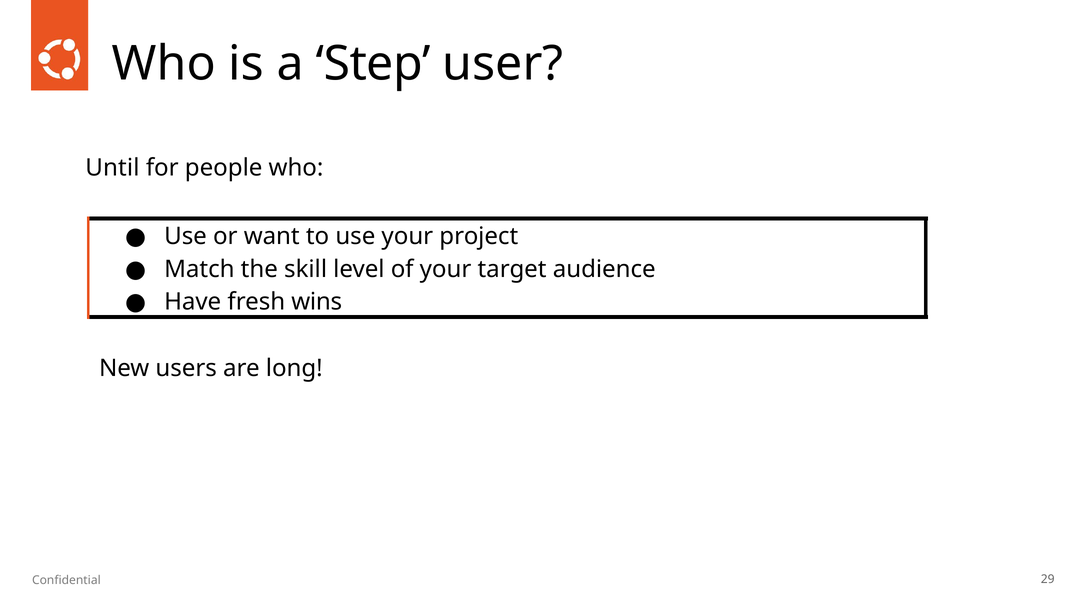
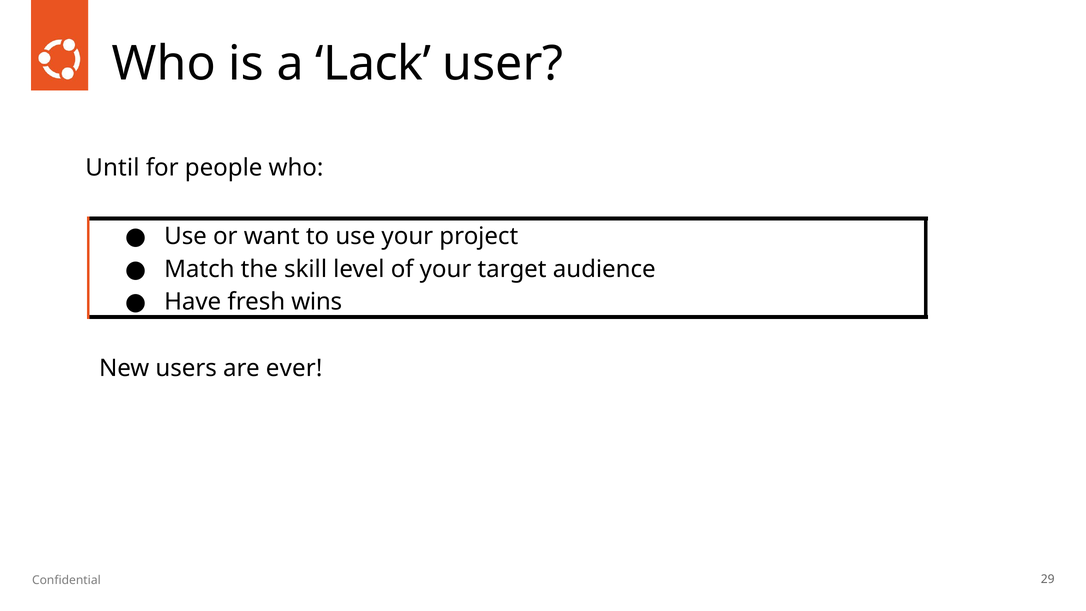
Step: Step -> Lack
long: long -> ever
